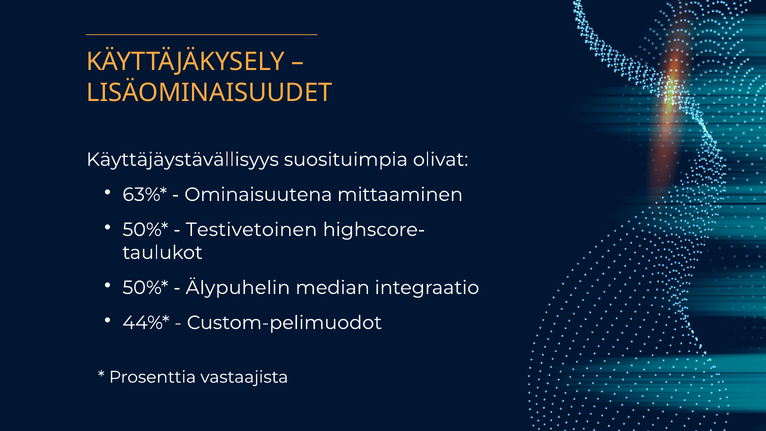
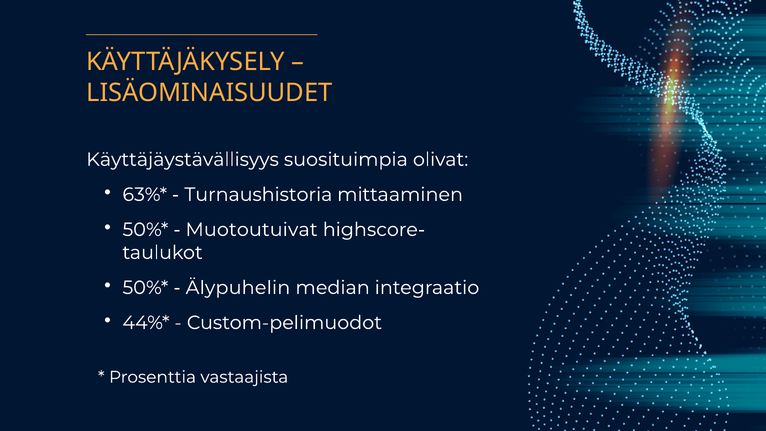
Ominaisuutena: Ominaisuutena -> Turnaushistoria
Testivetoinen: Testivetoinen -> Muotoutuivat
